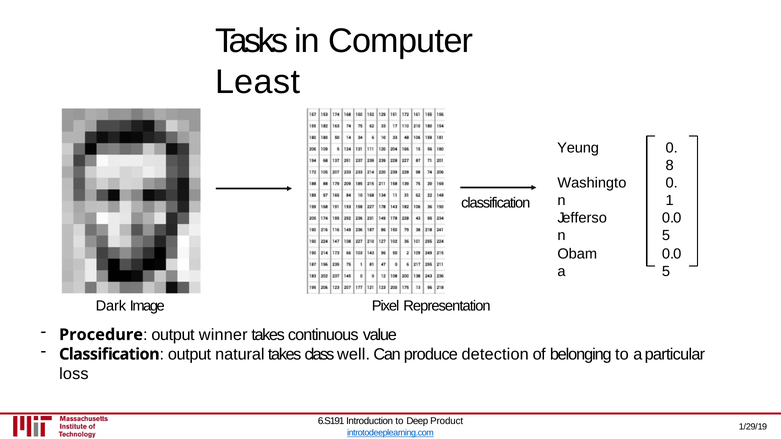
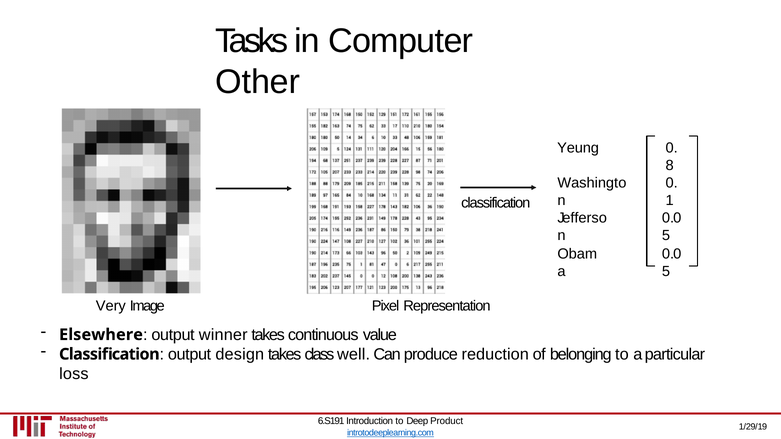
Least: Least -> Other
Dark: Dark -> Very
Procedure: Procedure -> Elsewhere
natural: natural -> design
detection: detection -> reduction
